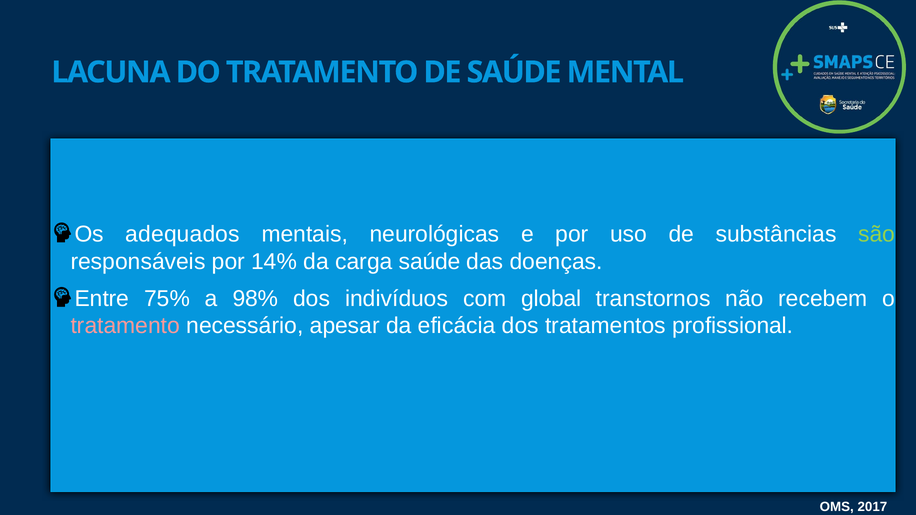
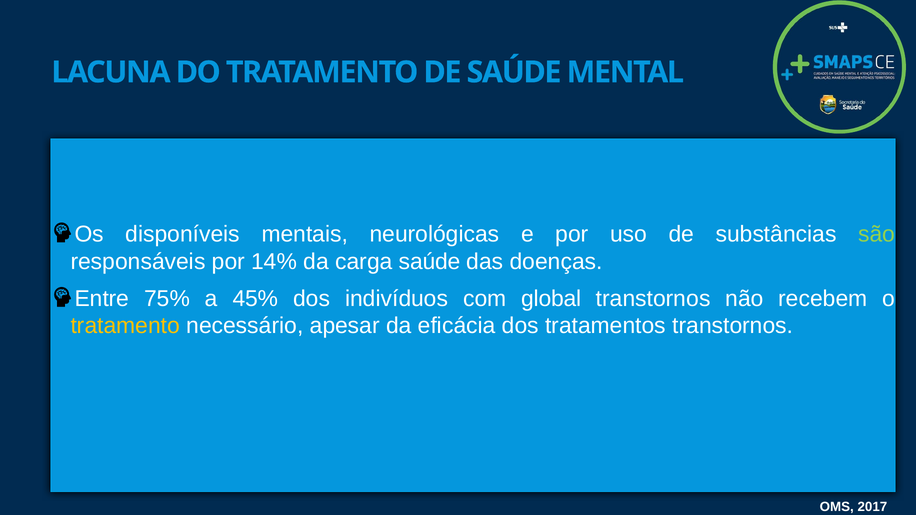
adequados: adequados -> disponíveis
98%: 98% -> 45%
tratamento at (125, 326) colour: pink -> yellow
tratamentos profissional: profissional -> transtornos
